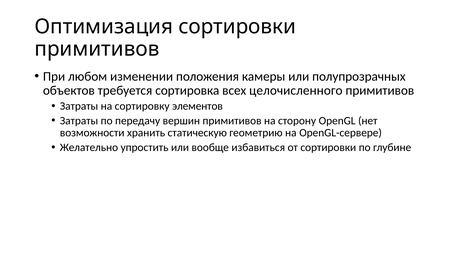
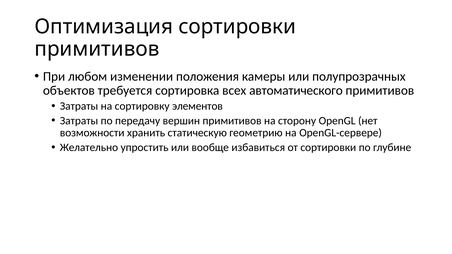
целочисленного: целочисленного -> автоматического
